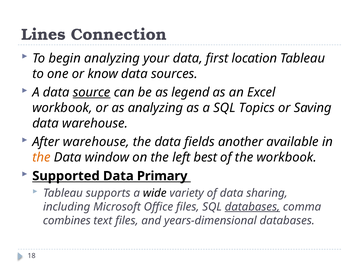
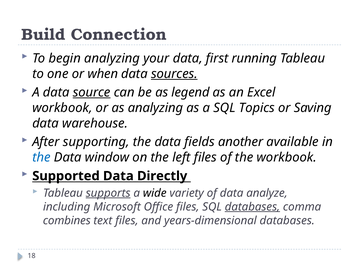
Lines: Lines -> Build
location: location -> running
know: know -> when
sources underline: none -> present
After warehouse: warehouse -> supporting
the at (41, 158) colour: orange -> blue
left best: best -> files
Primary: Primary -> Directly
supports underline: none -> present
sharing: sharing -> analyze
